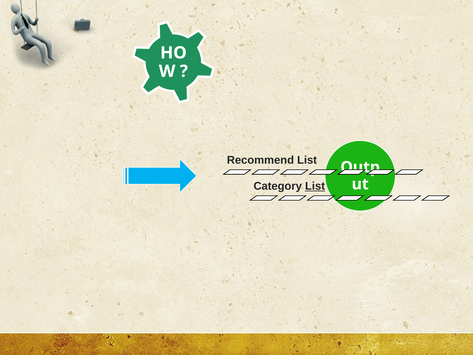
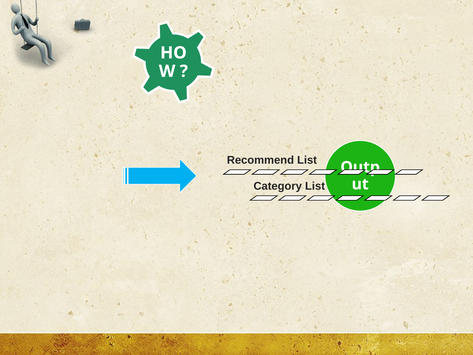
List at (315, 186) underline: present -> none
